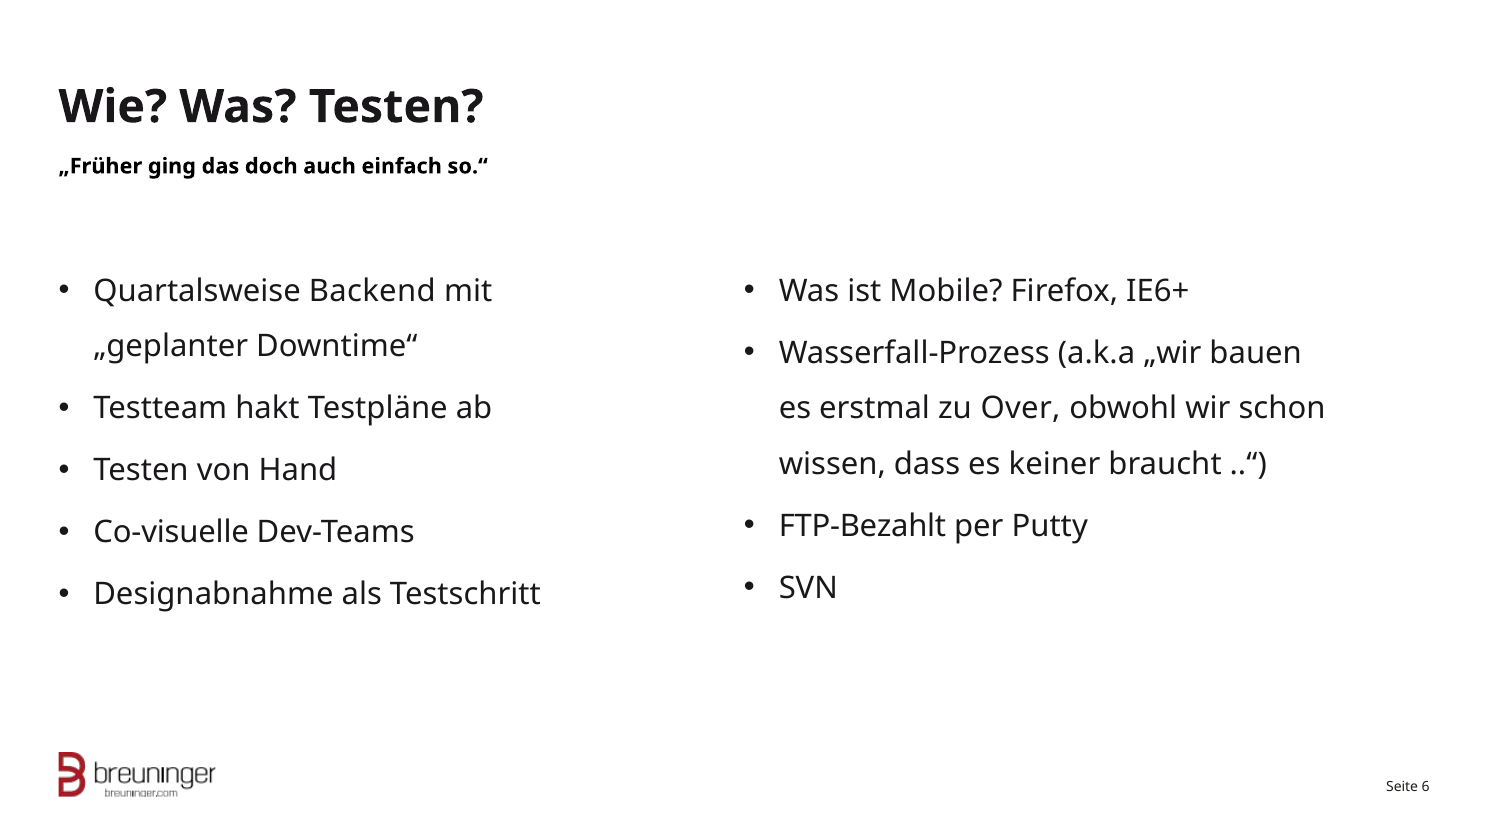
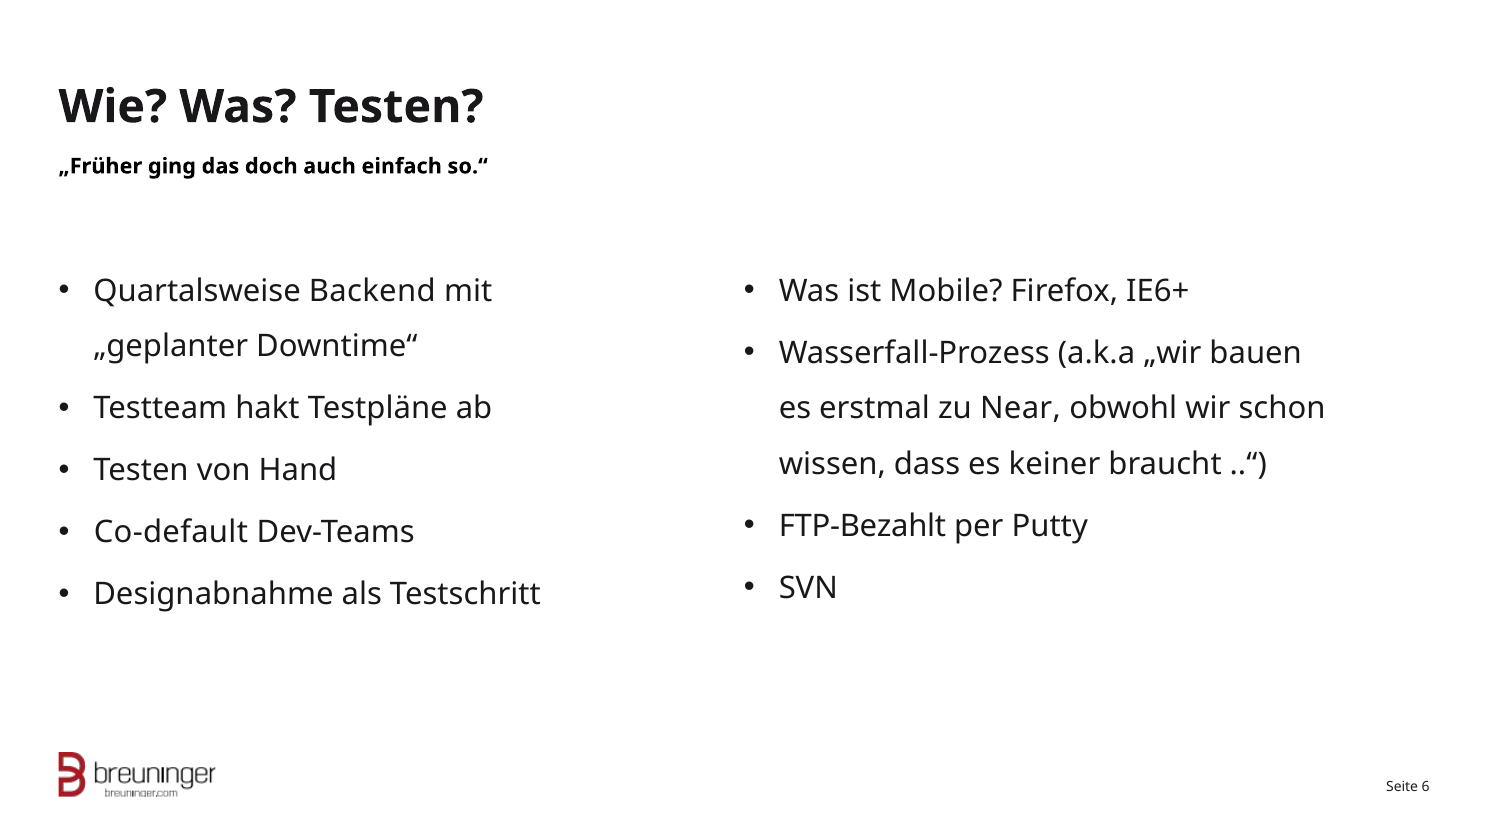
Over: Over -> Near
Co-visuelle: Co-visuelle -> Co-default
